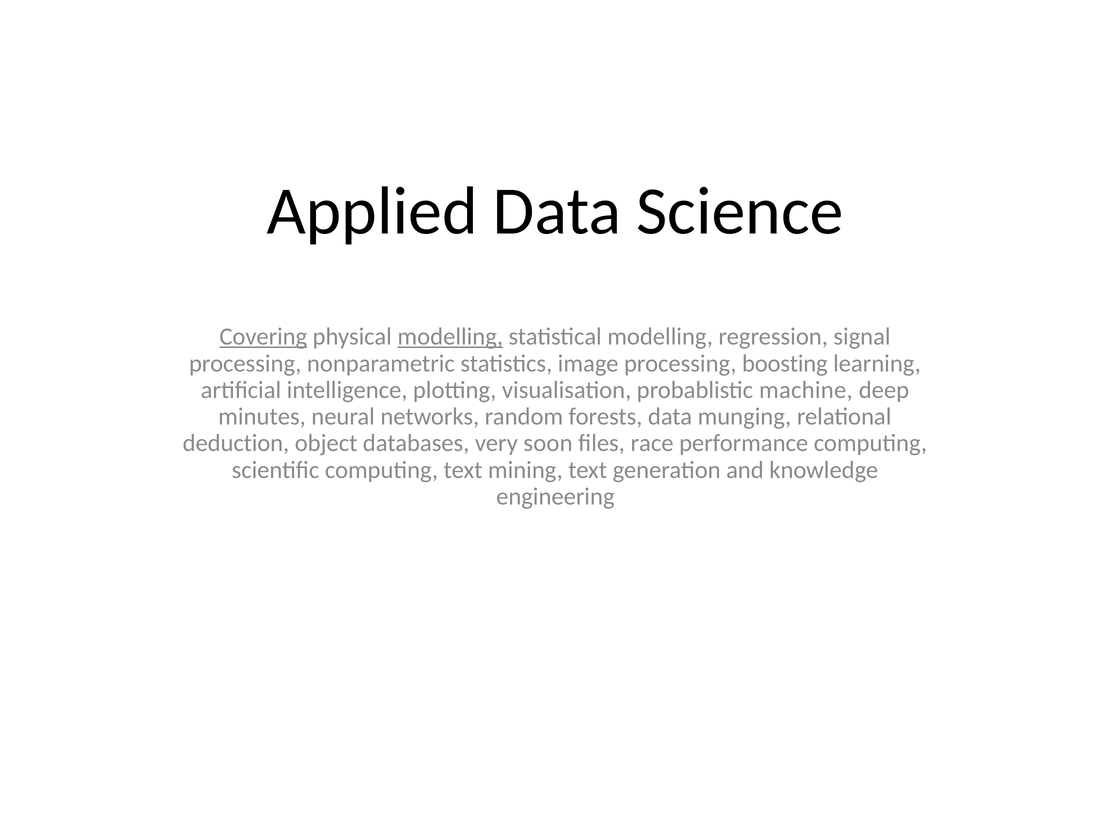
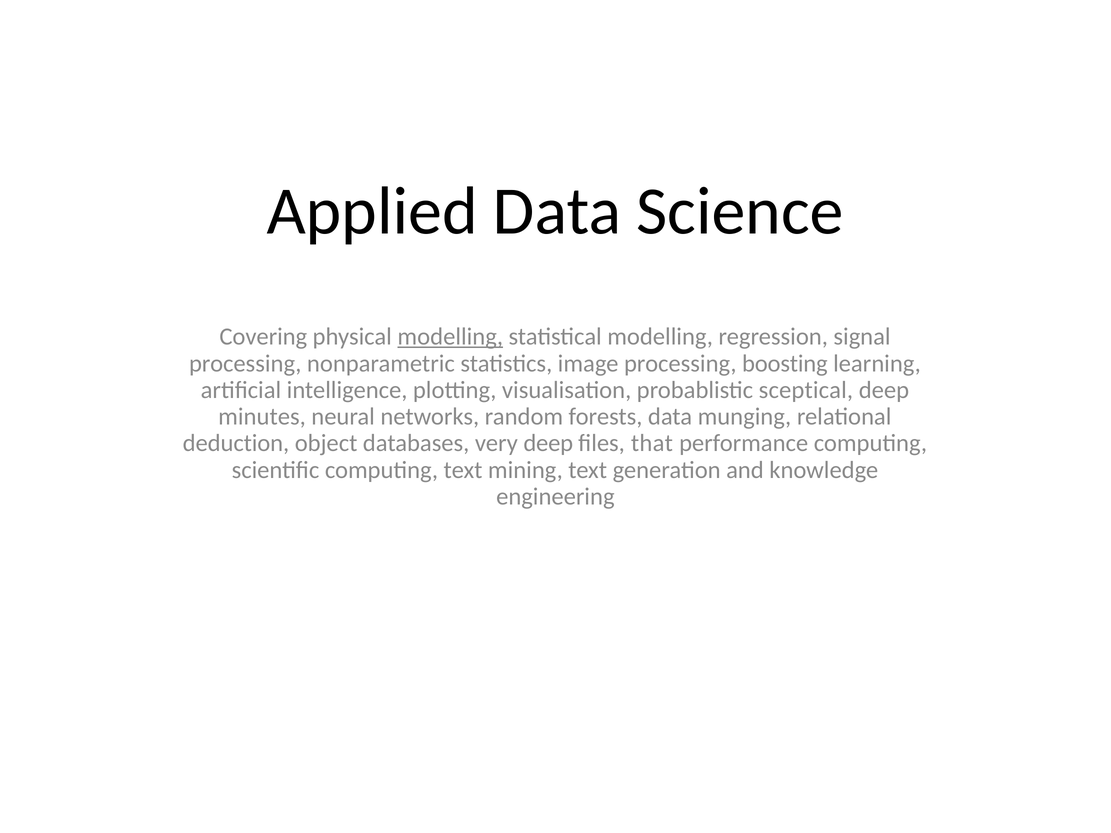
Covering underline: present -> none
machine: machine -> sceptical
very soon: soon -> deep
race: race -> that
